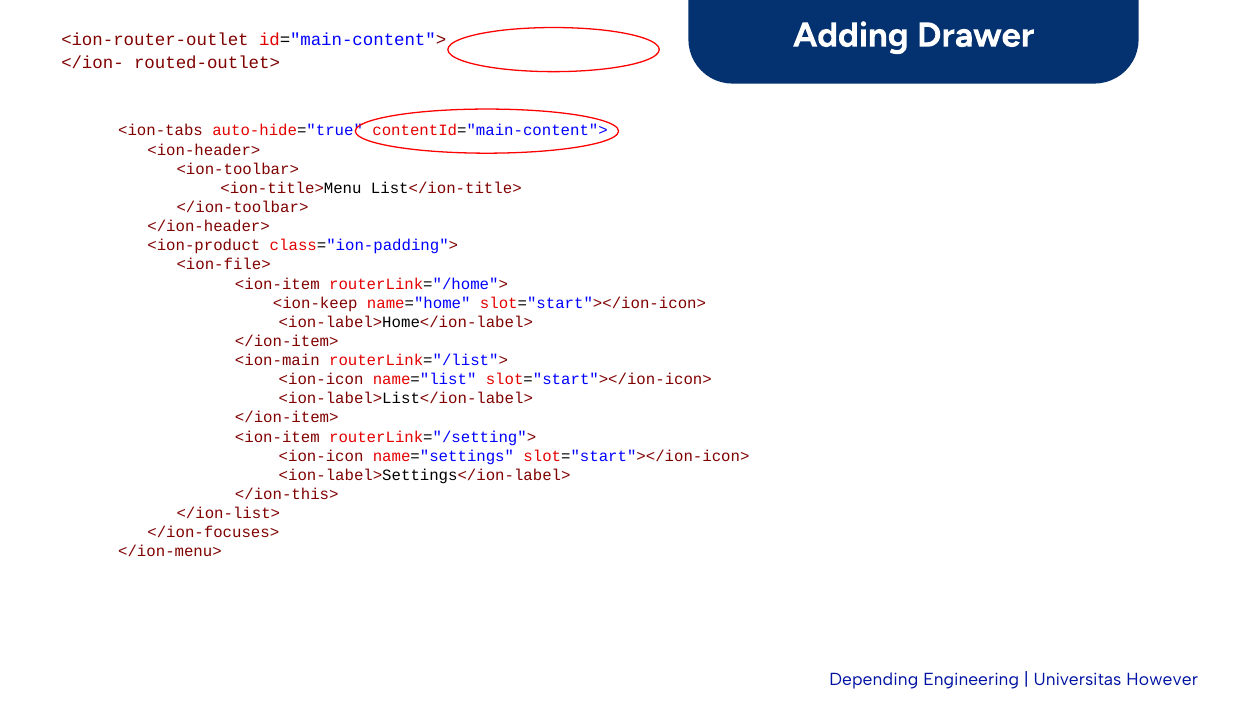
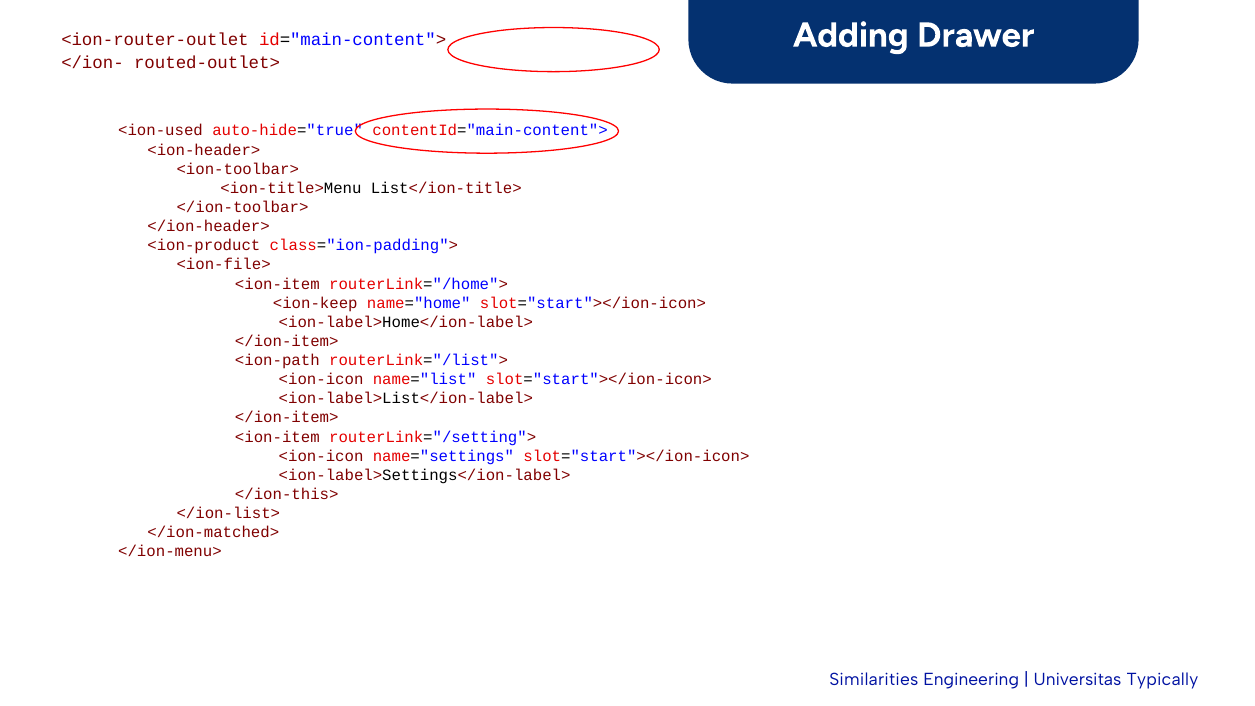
<ion-tabs: <ion-tabs -> <ion-used
<ion-main: <ion-main -> <ion-path
</ion-focuses>: </ion-focuses> -> </ion-matched>
Depending: Depending -> Similarities
However: However -> Typically
